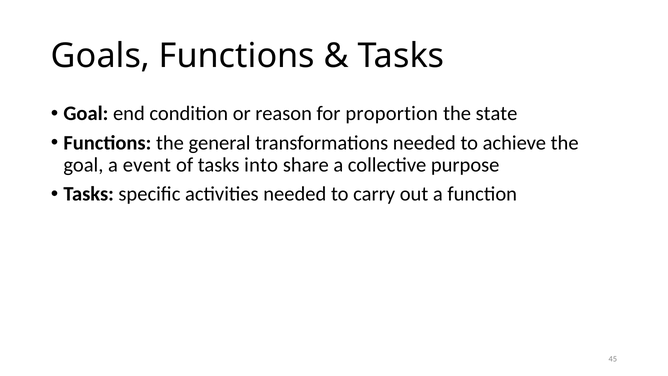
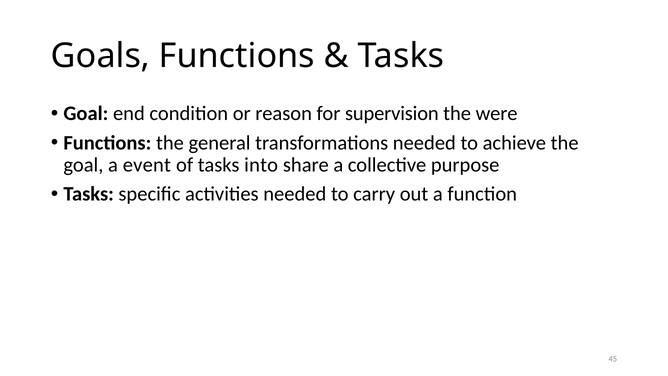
proportion: proportion -> supervision
state: state -> were
